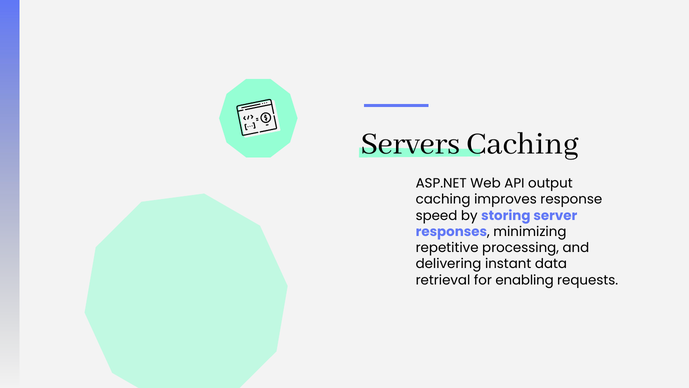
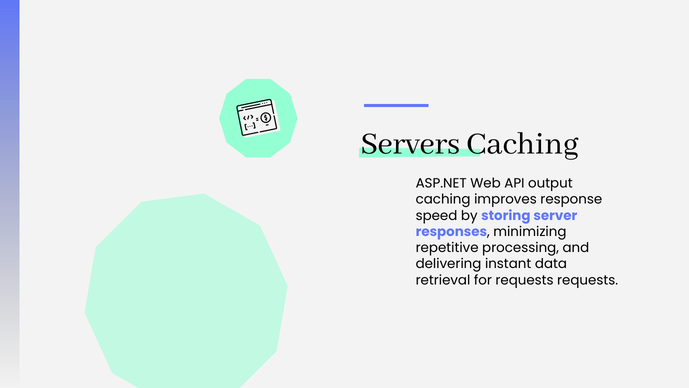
for enabling: enabling -> requests
